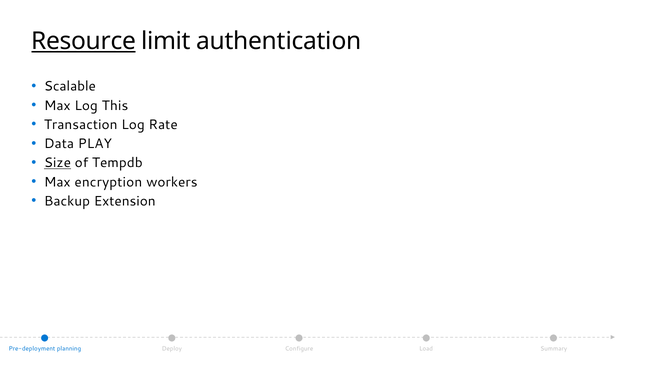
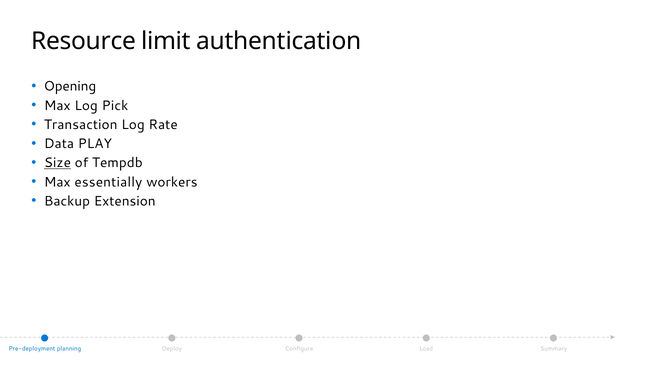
Resource underline: present -> none
Scalable: Scalable -> Opening
This: This -> Pick
encryption: encryption -> essentially
